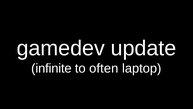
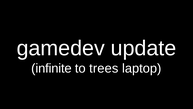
often: often -> trees
